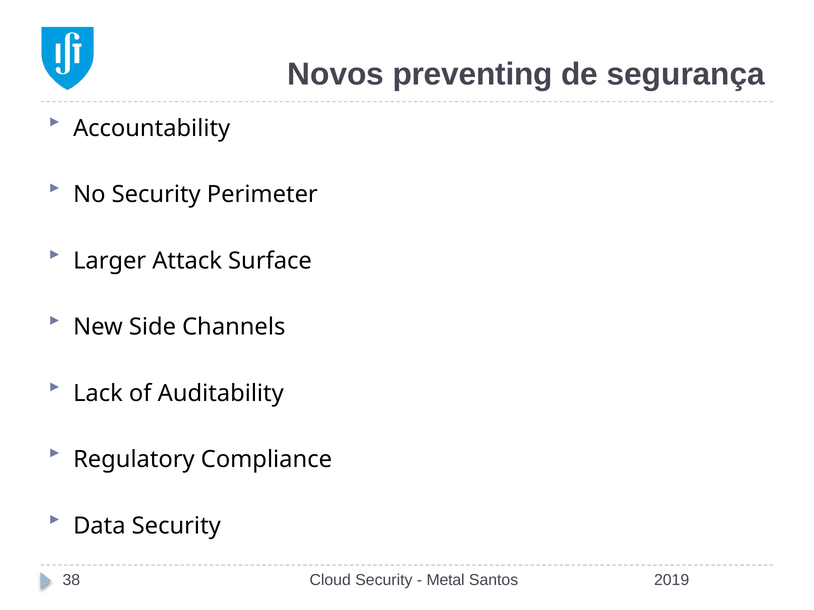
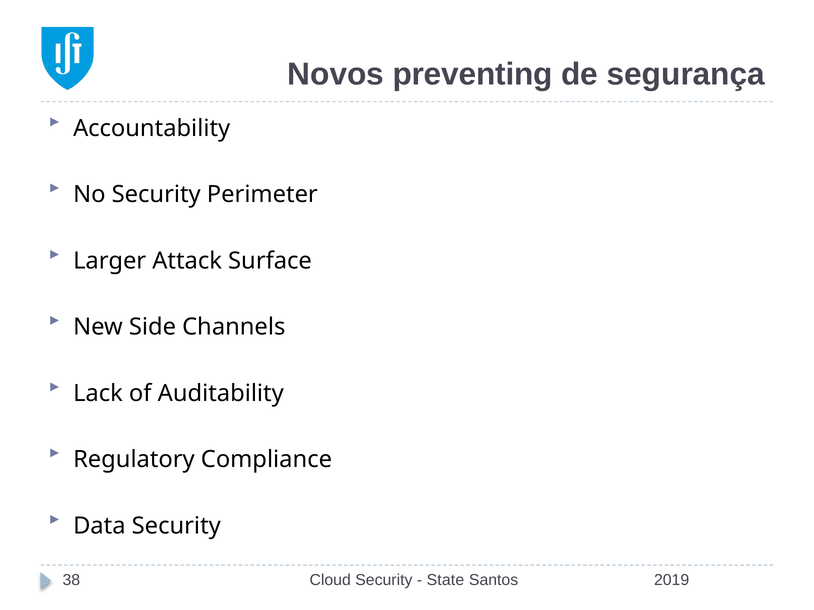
Metal: Metal -> State
